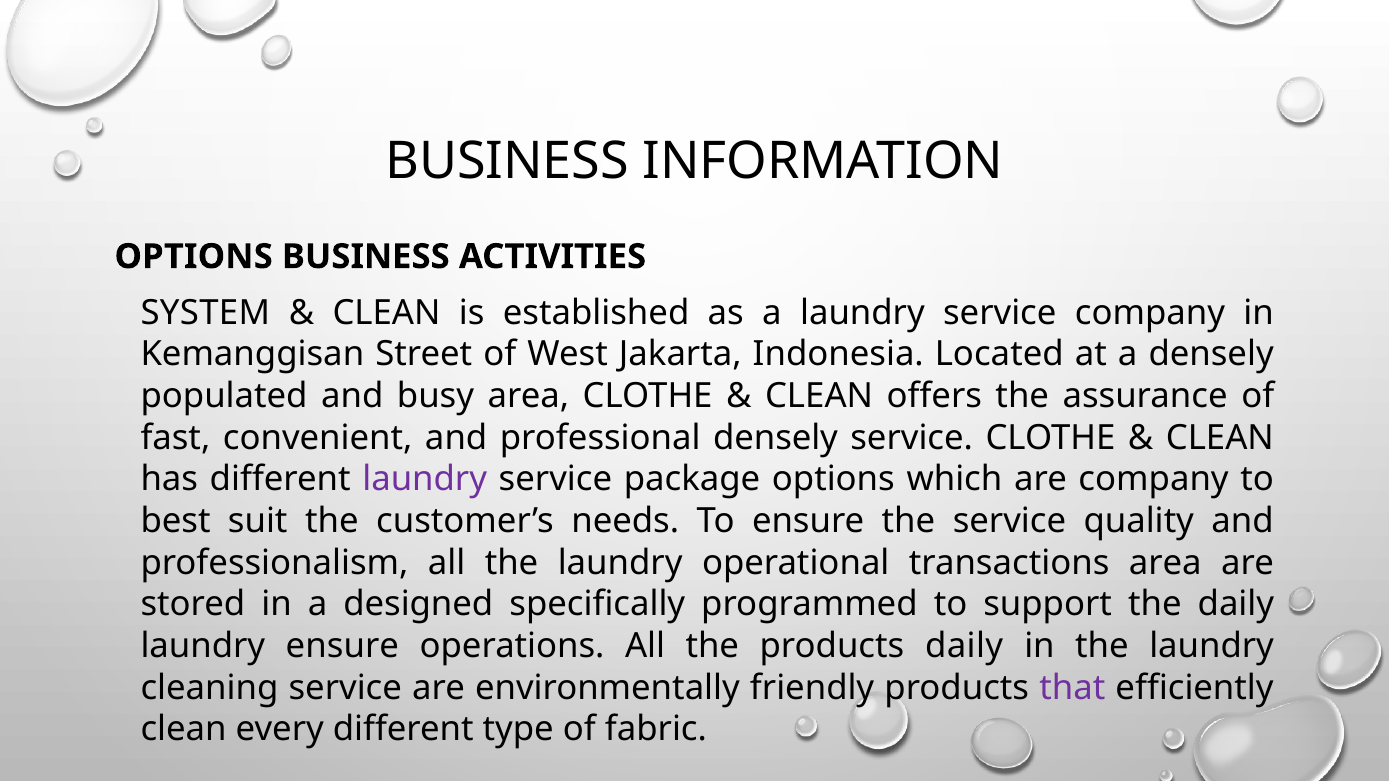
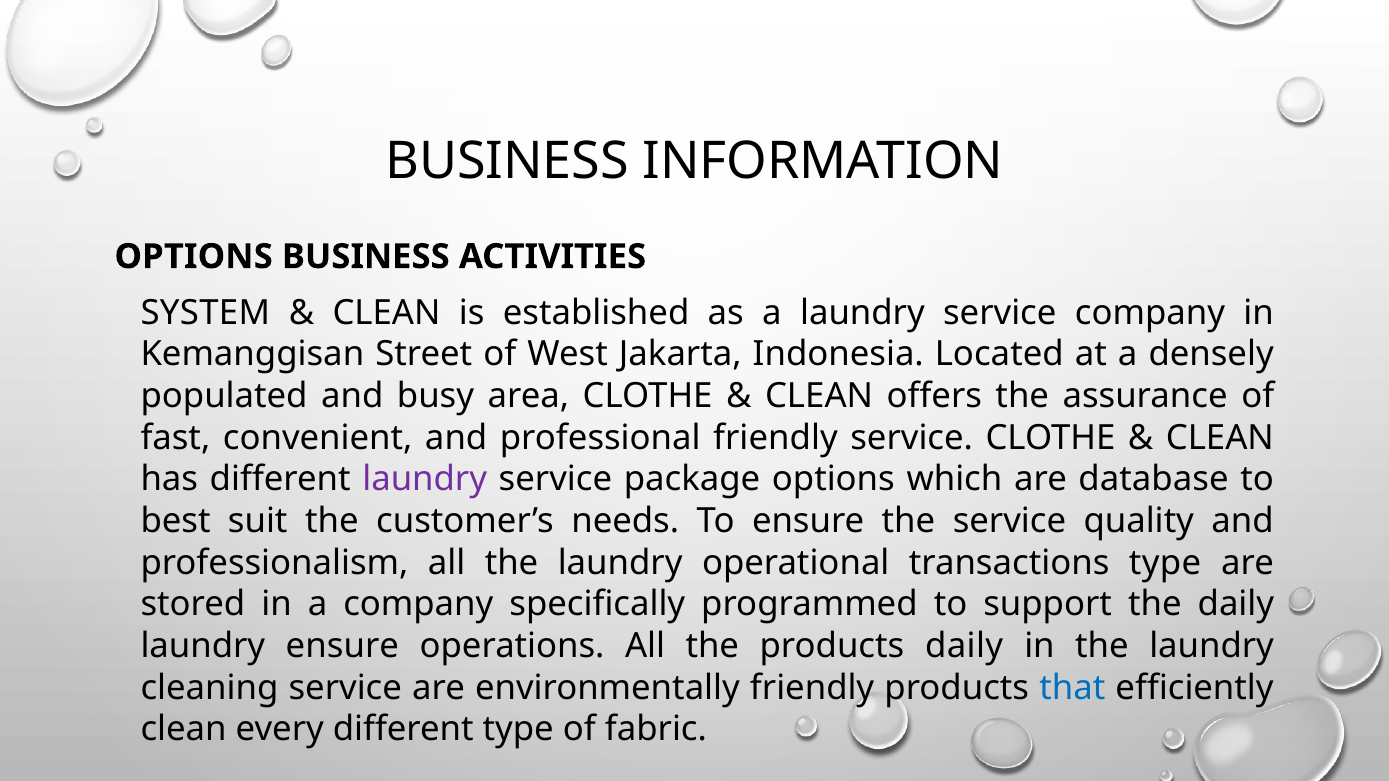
professional densely: densely -> friendly
are company: company -> database
transactions area: area -> type
a designed: designed -> company
that colour: purple -> blue
